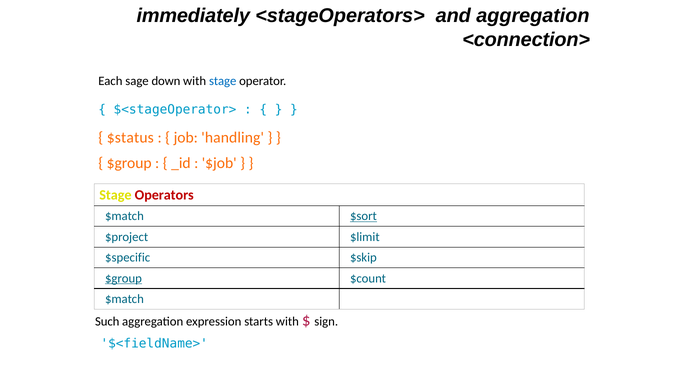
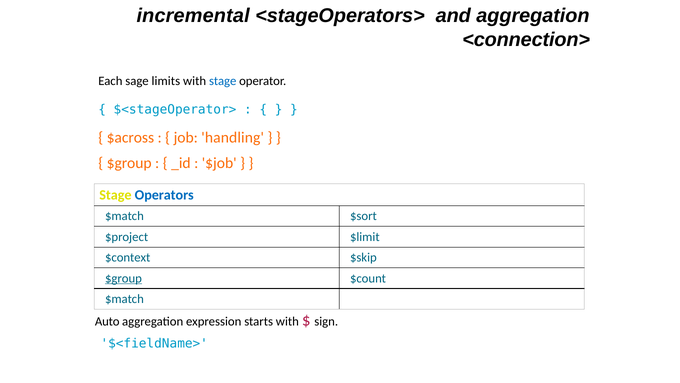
immediately: immediately -> incremental
down: down -> limits
$status: $status -> $across
Operators colour: red -> blue
$sort underline: present -> none
$specific: $specific -> $context
Such: Such -> Auto
